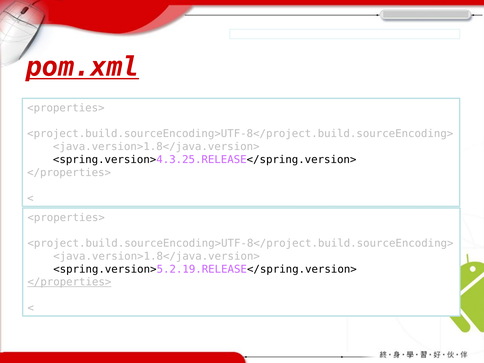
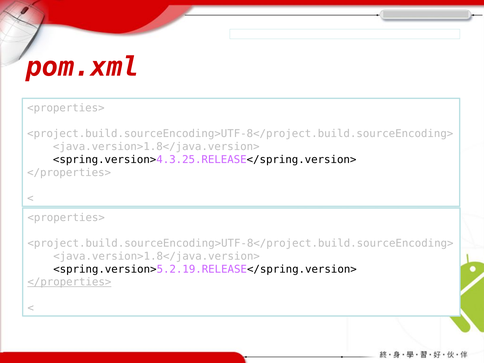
pom.xml underline: present -> none
